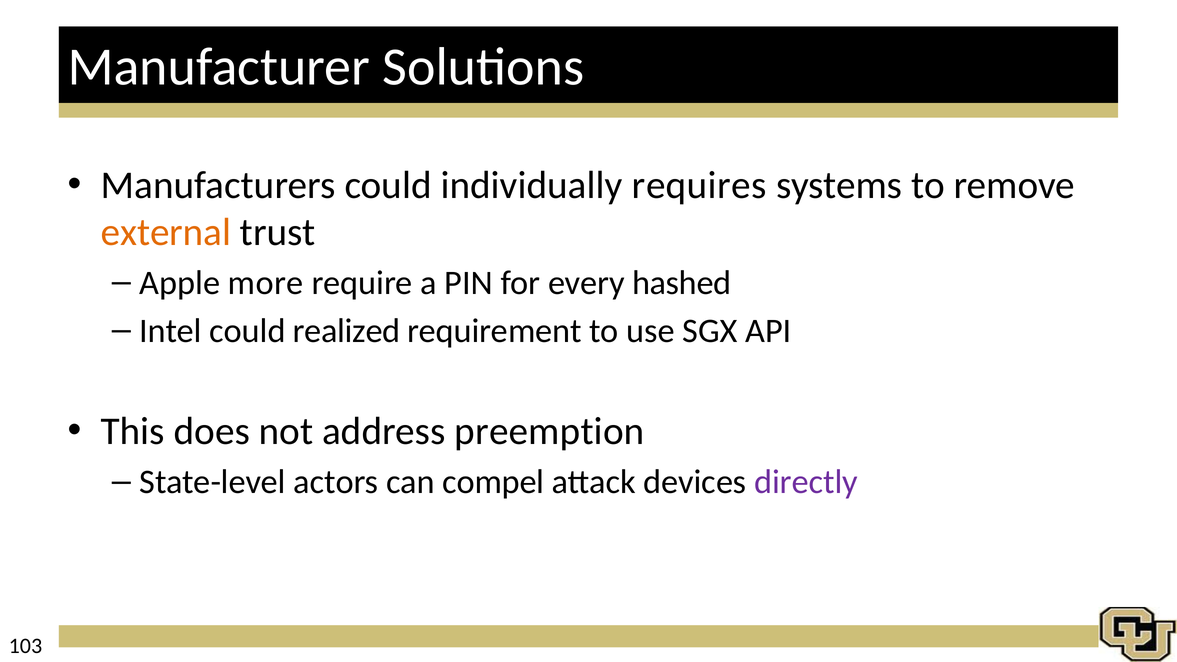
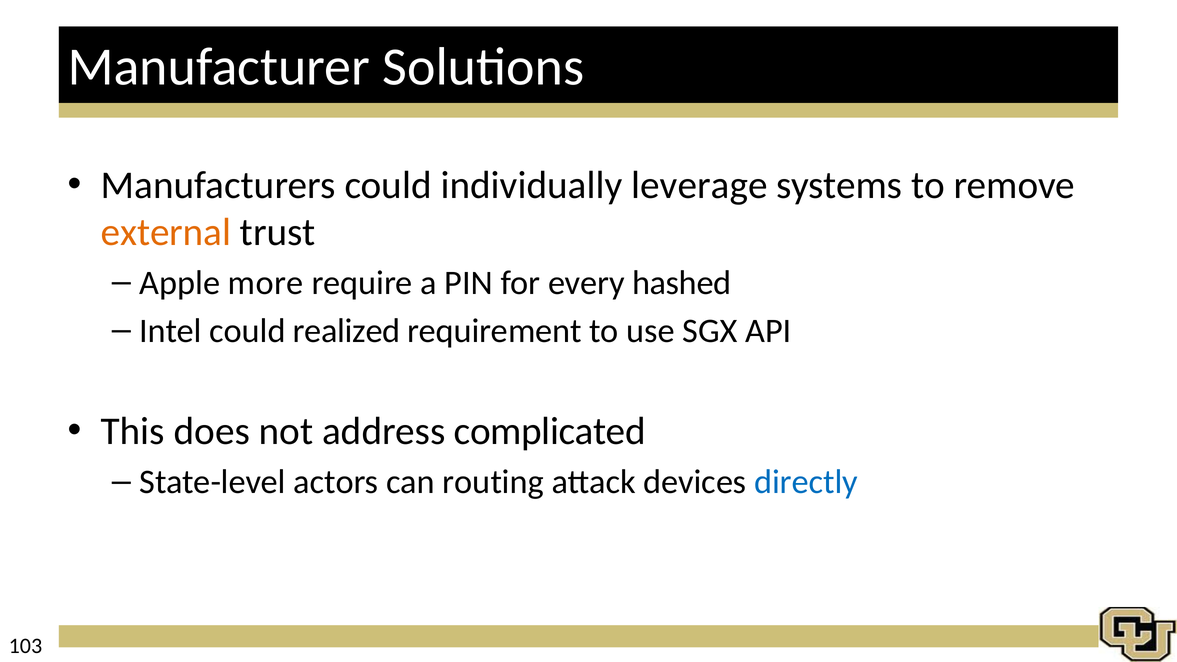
requires: requires -> leverage
preemption: preemption -> complicated
compel: compel -> routing
directly colour: purple -> blue
